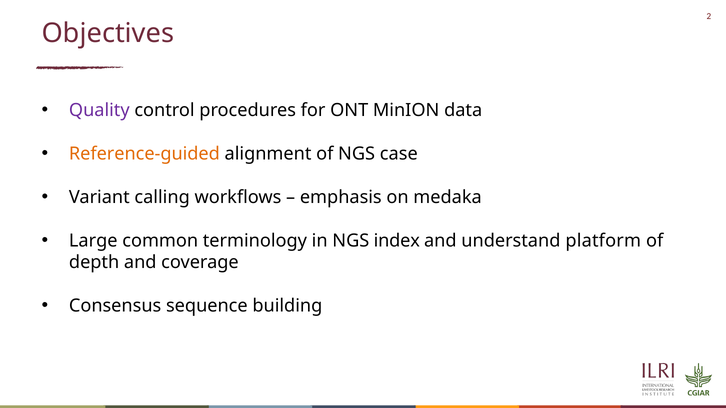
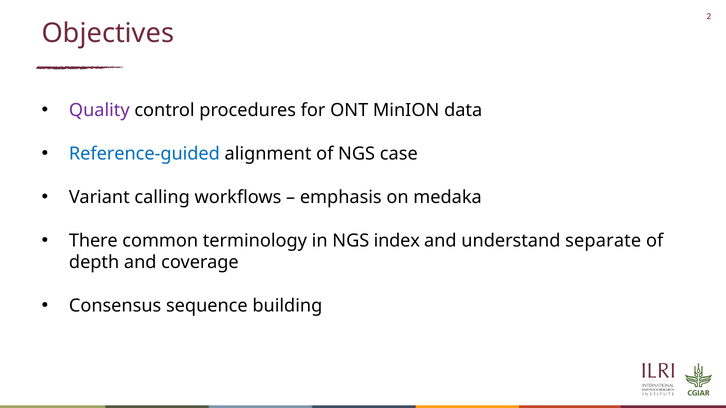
Reference-guided colour: orange -> blue
Large: Large -> There
platform: platform -> separate
